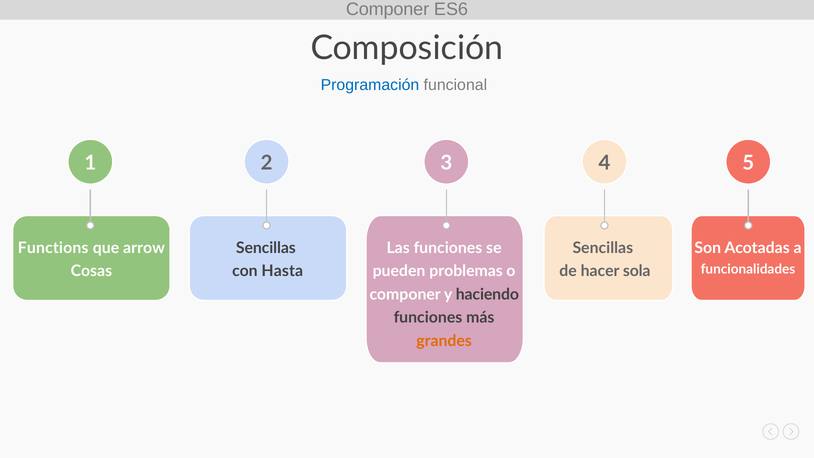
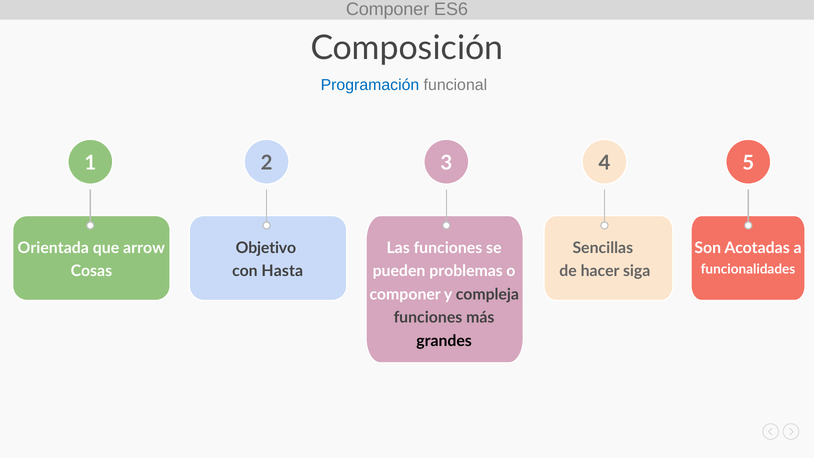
Functions: Functions -> Orientada
Sencillas at (266, 248): Sencillas -> Objetivo
sola: sola -> siga
haciendo: haciendo -> compleja
grandes colour: orange -> black
